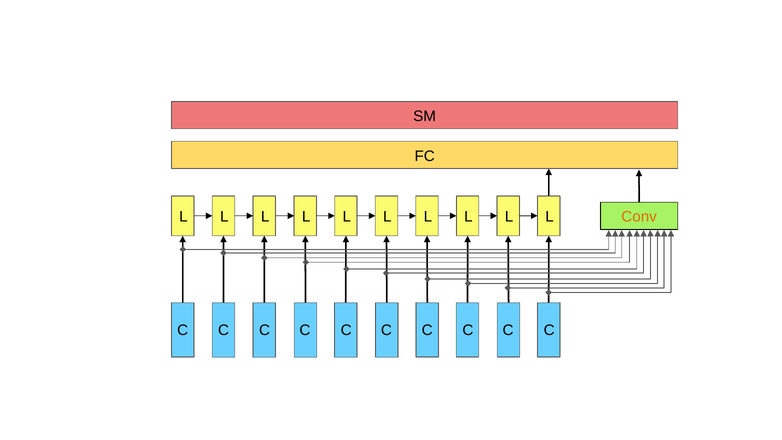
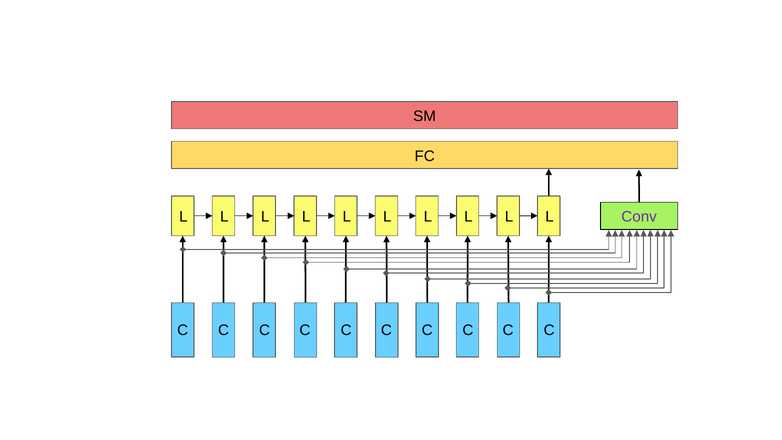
Conv colour: orange -> purple
